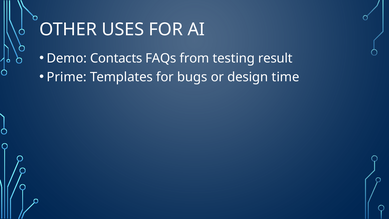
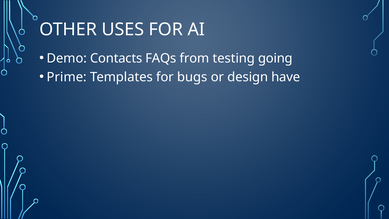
result: result -> going
time: time -> have
